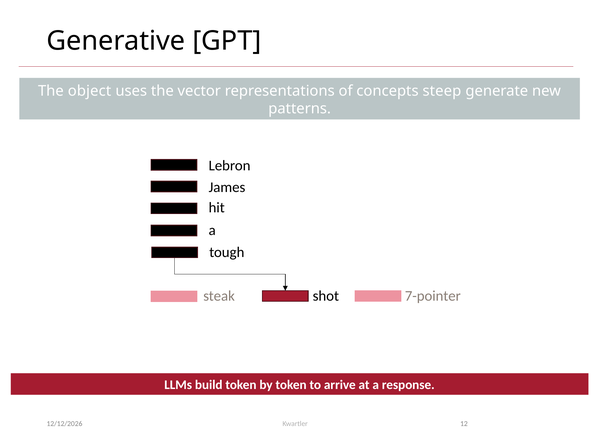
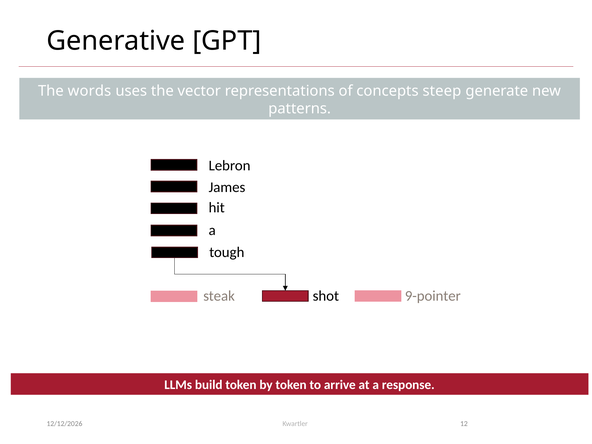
object: object -> words
7-pointer: 7-pointer -> 9-pointer
